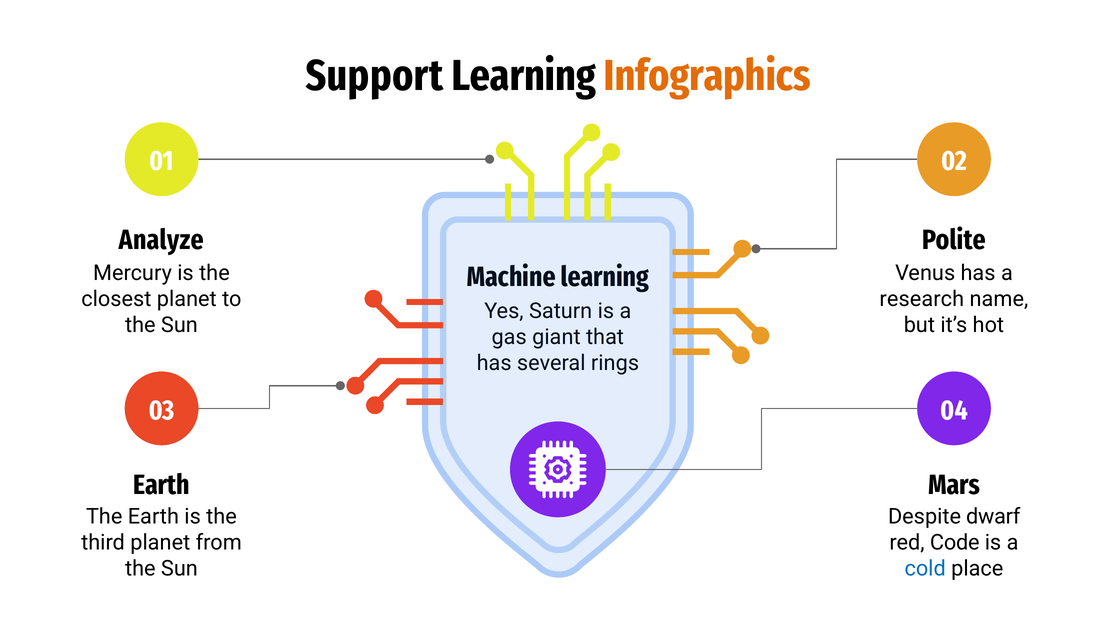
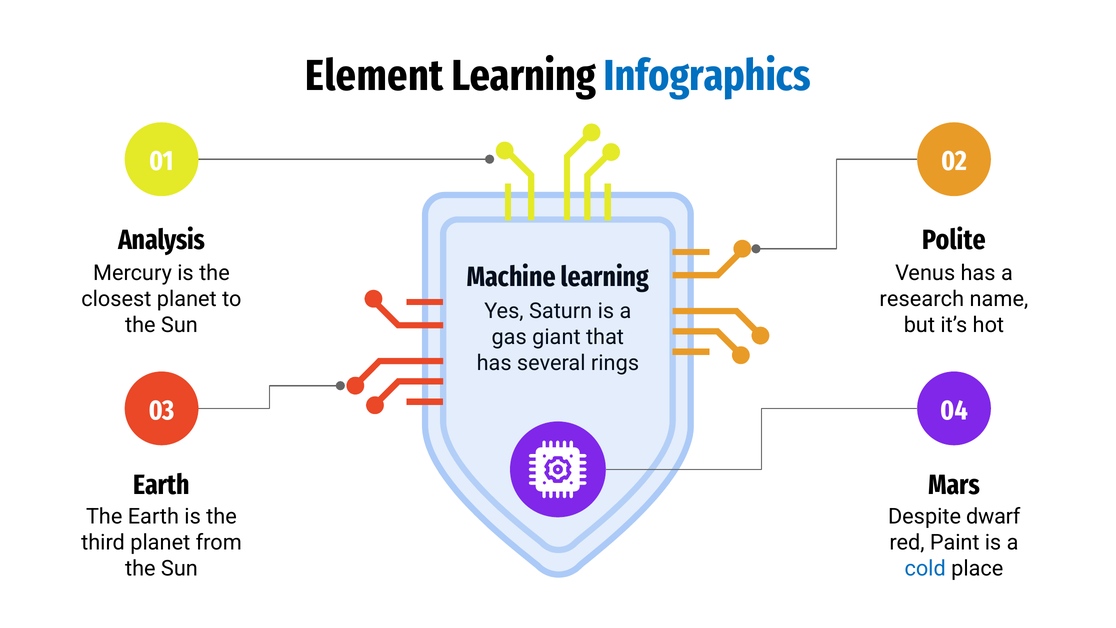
Support: Support -> Element
Infographics colour: orange -> blue
Analyze: Analyze -> Analysis
Code: Code -> Paint
